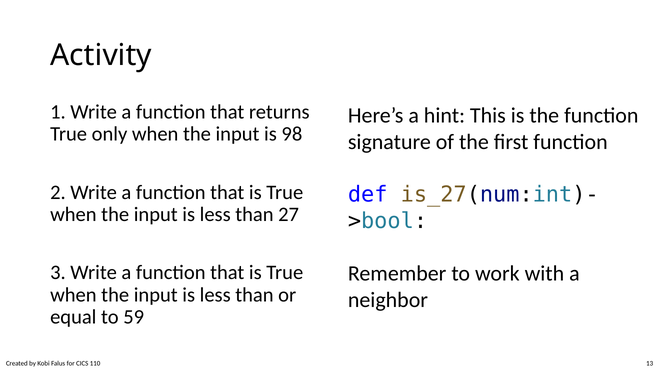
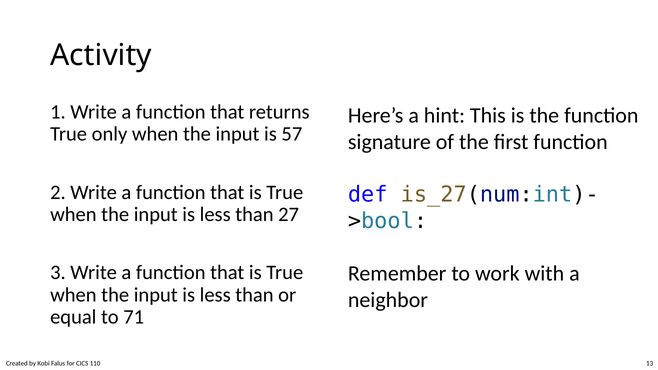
98: 98 -> 57
59: 59 -> 71
